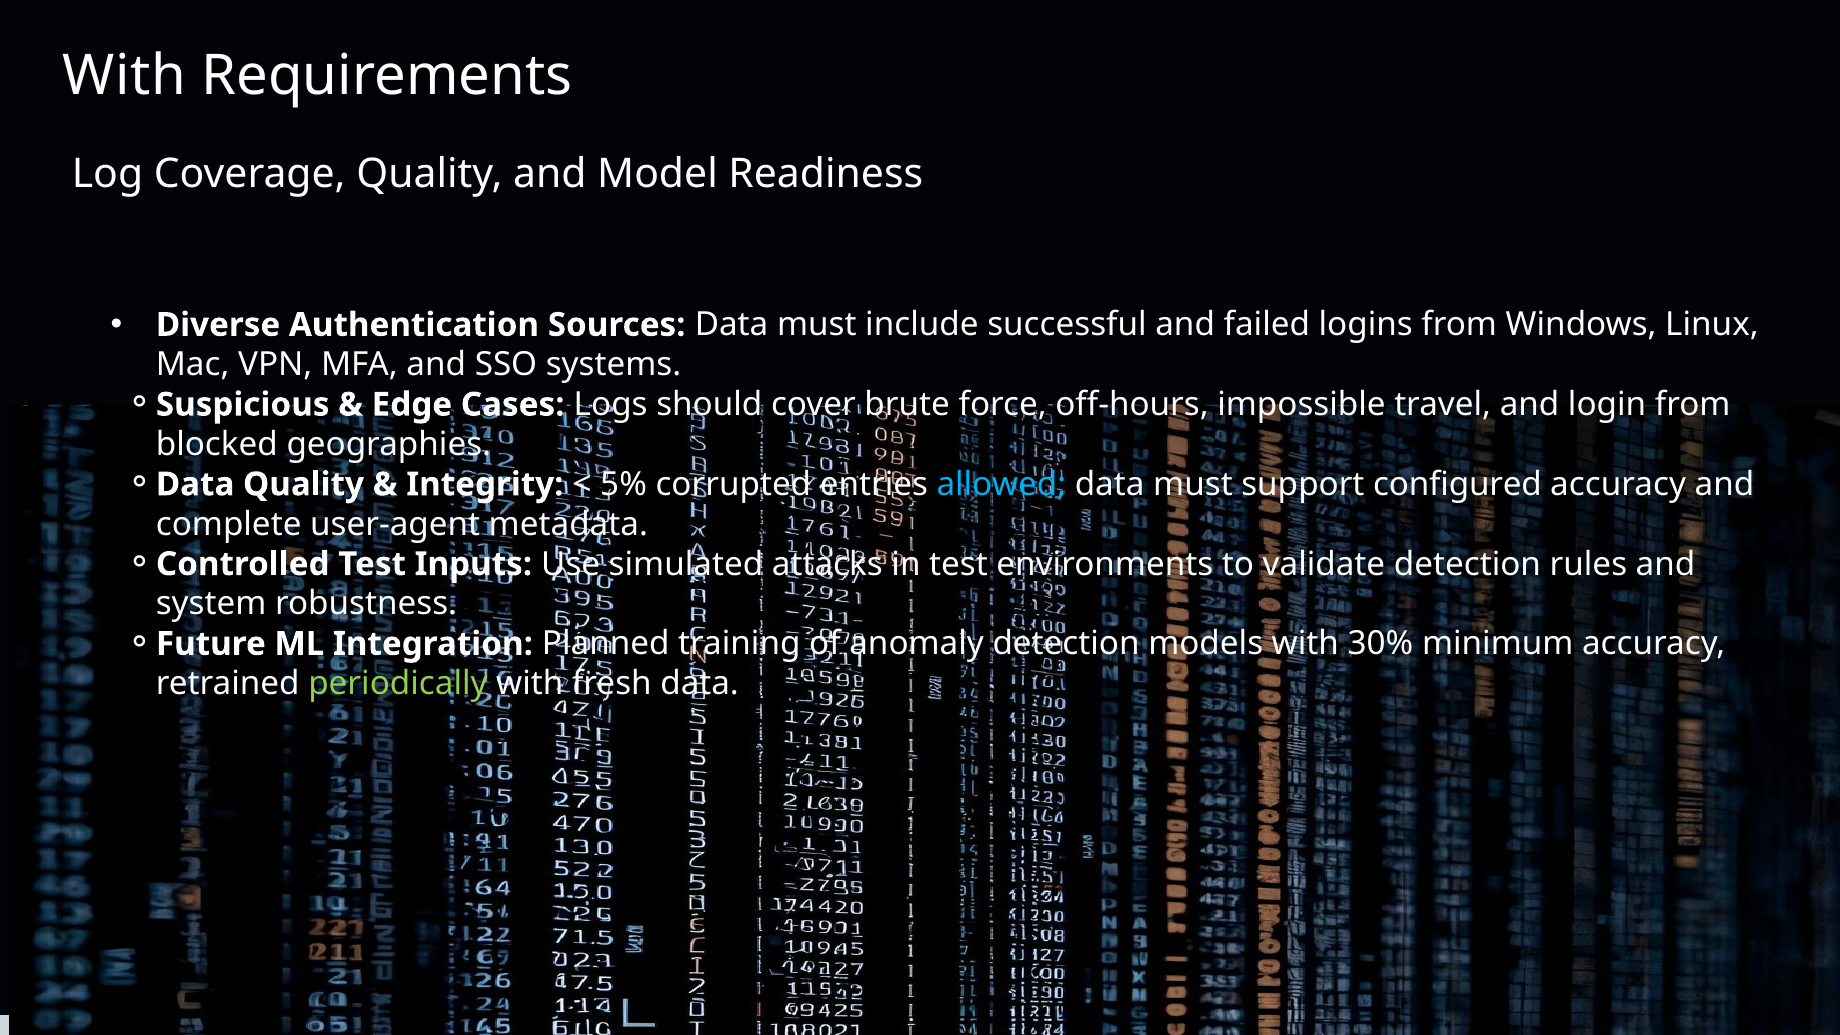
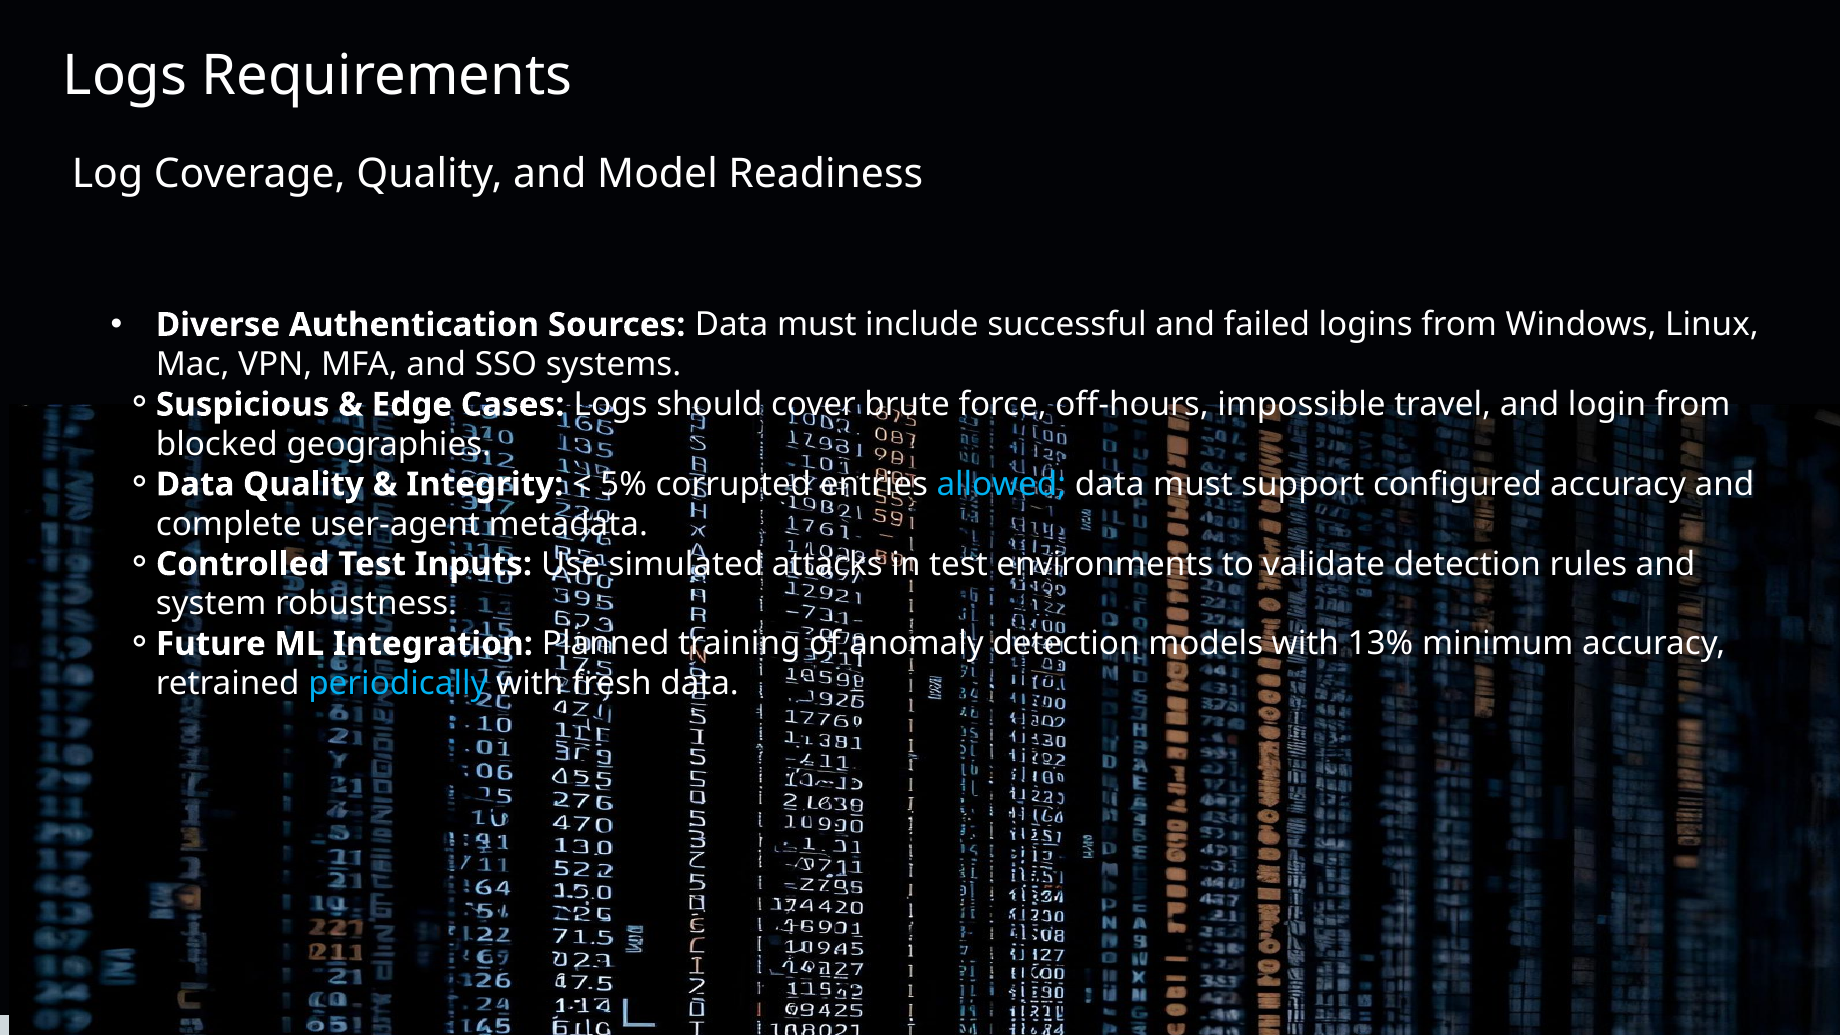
With at (125, 76): With -> Logs
30%: 30% -> 13%
periodically colour: light green -> light blue
